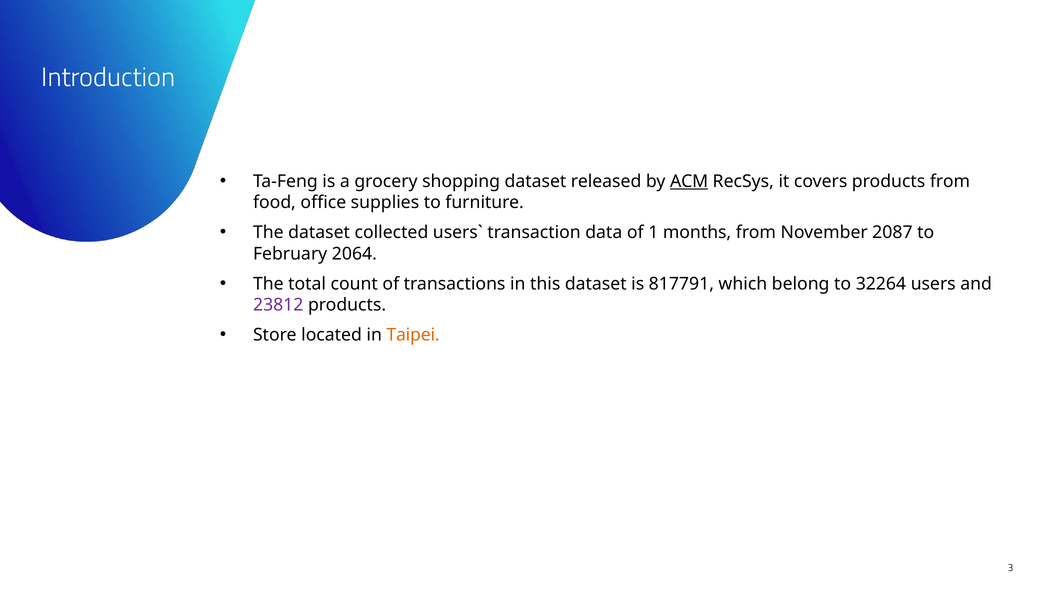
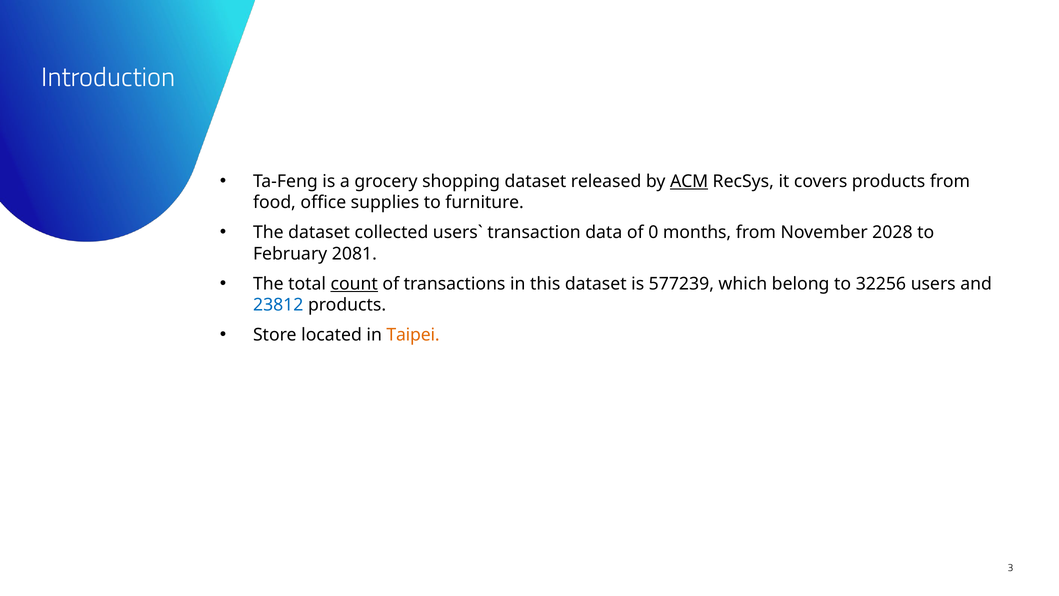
1: 1 -> 0
2087: 2087 -> 2028
2064: 2064 -> 2081
count underline: none -> present
817791: 817791 -> 577239
32264: 32264 -> 32256
23812 colour: purple -> blue
